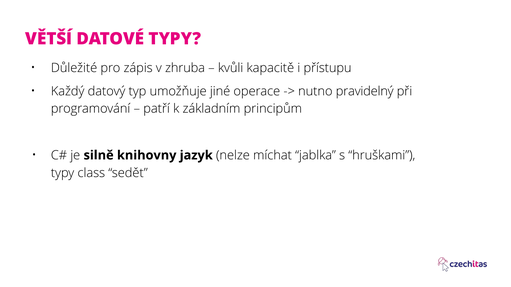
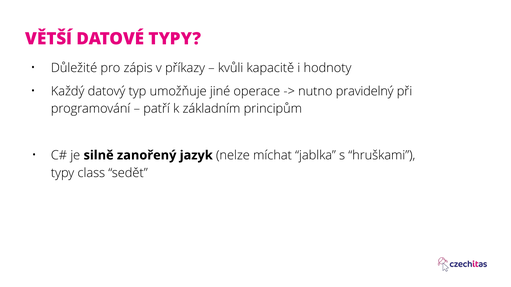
zhruba: zhruba -> příkazy
přístupu: přístupu -> hodnoty
knihovny: knihovny -> zanořený
